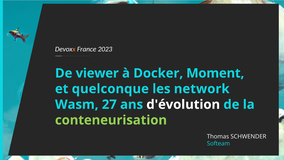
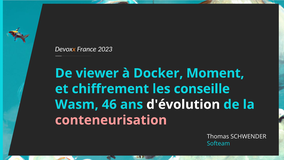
quelconque: quelconque -> chiffrement
network: network -> conseille
27: 27 -> 46
conteneurisation colour: light green -> pink
